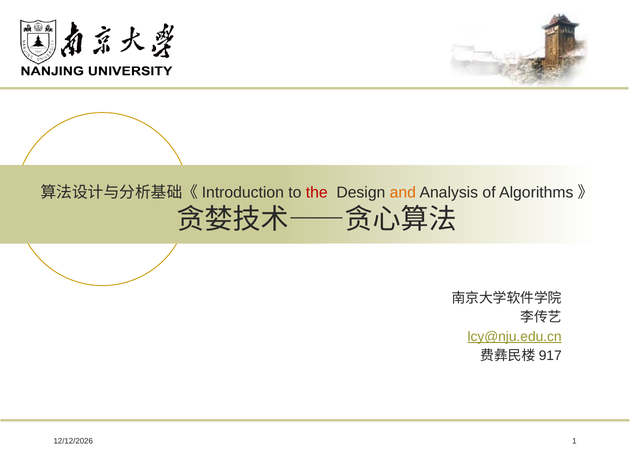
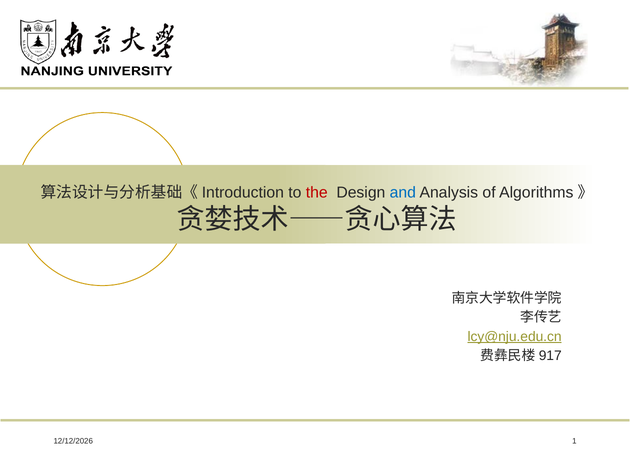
and colour: orange -> blue
